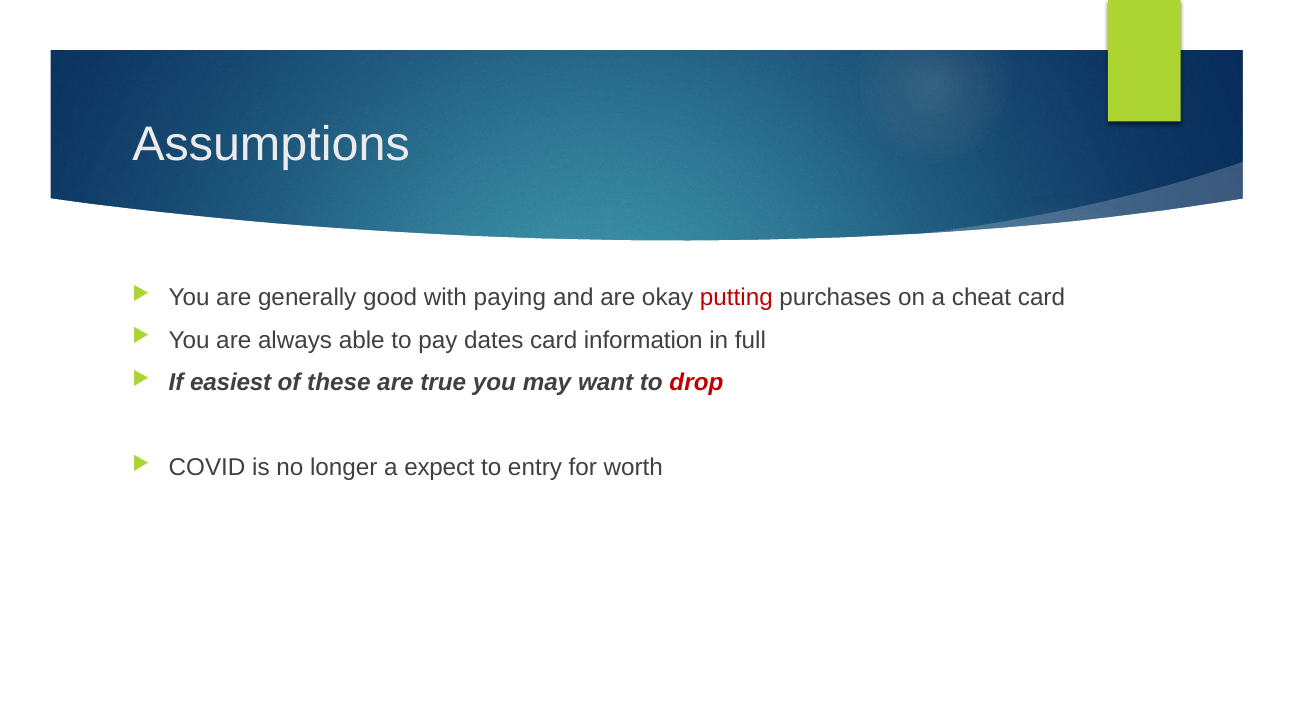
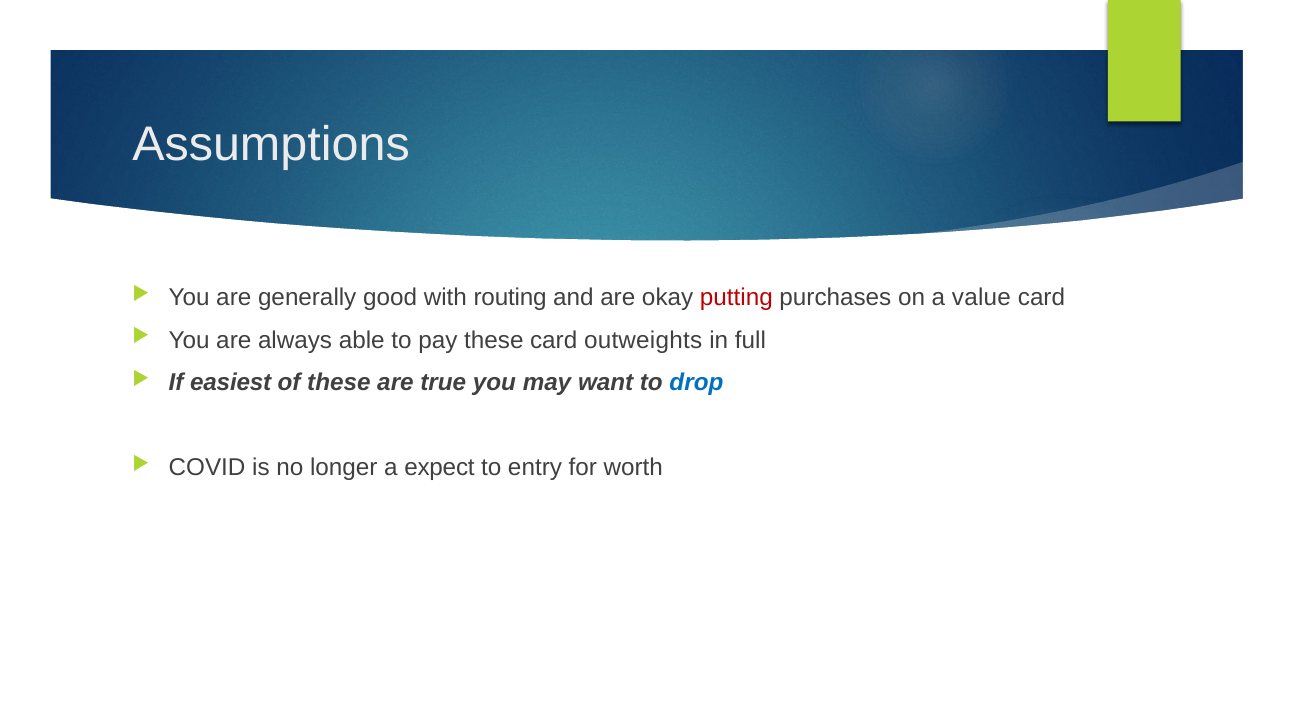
paying: paying -> routing
cheat: cheat -> value
pay dates: dates -> these
information: information -> outweights
drop colour: red -> blue
